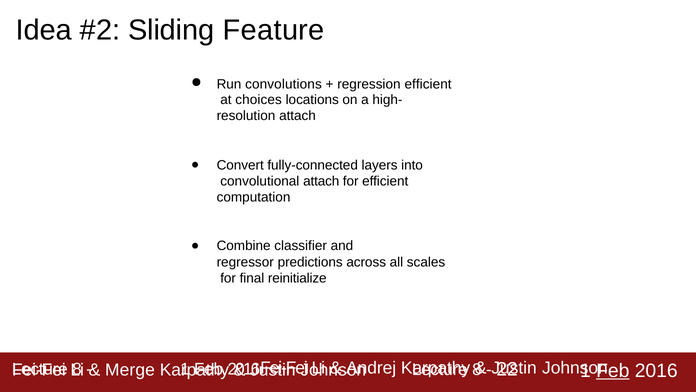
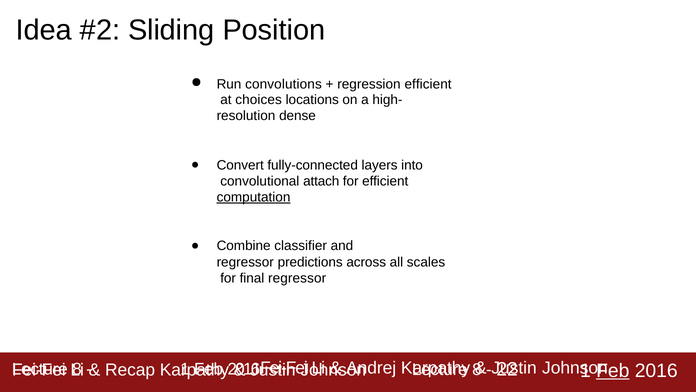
Feature: Feature -> Position
resolution attach: attach -> dense
computation underline: none -> present
final reinitialize: reinitialize -> regressor
Merge: Merge -> Recap
